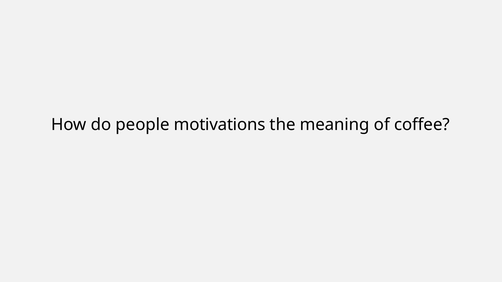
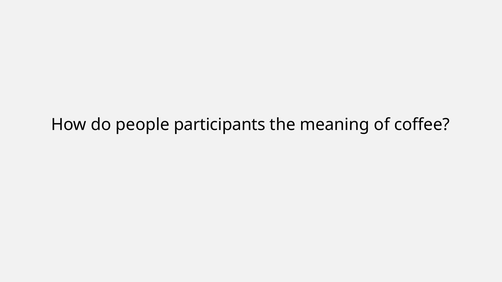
motivations: motivations -> participants
